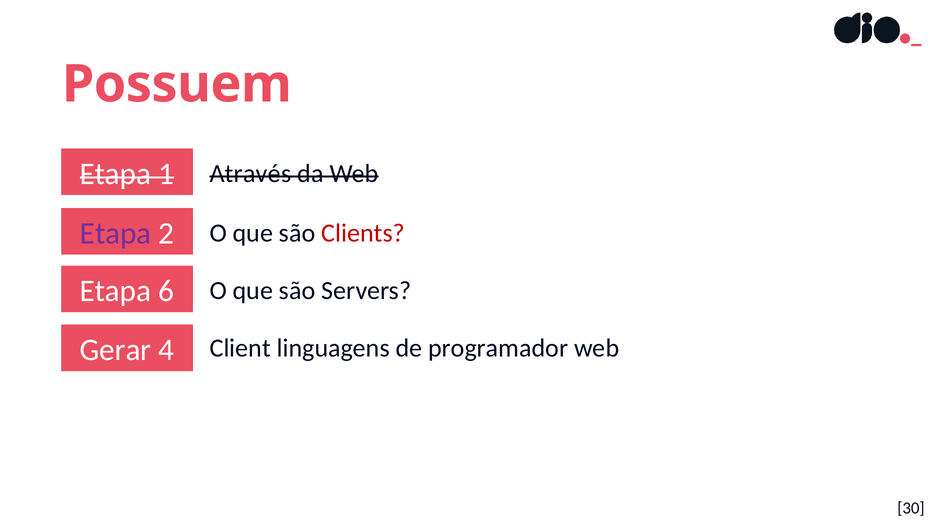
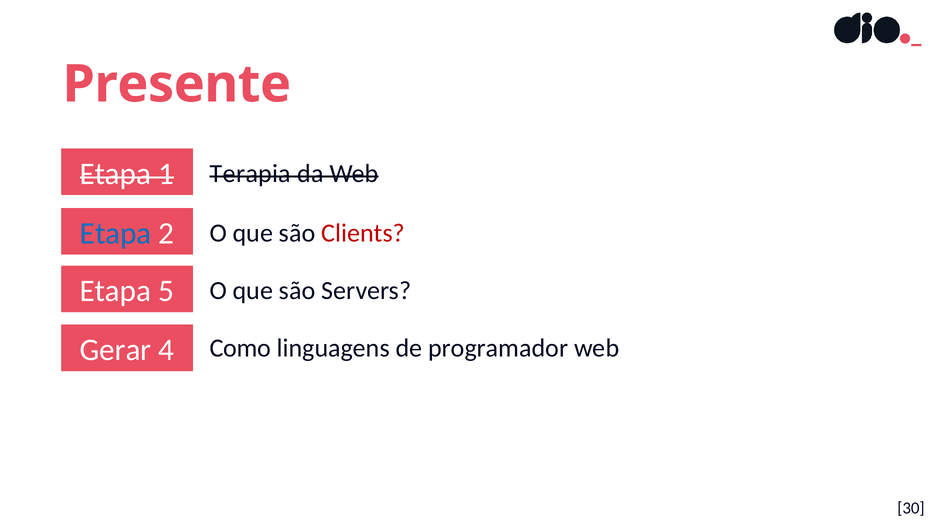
Possuem: Possuem -> Presente
Através: Através -> Terapia
Etapa at (116, 233) colour: purple -> blue
6: 6 -> 5
Client: Client -> Como
